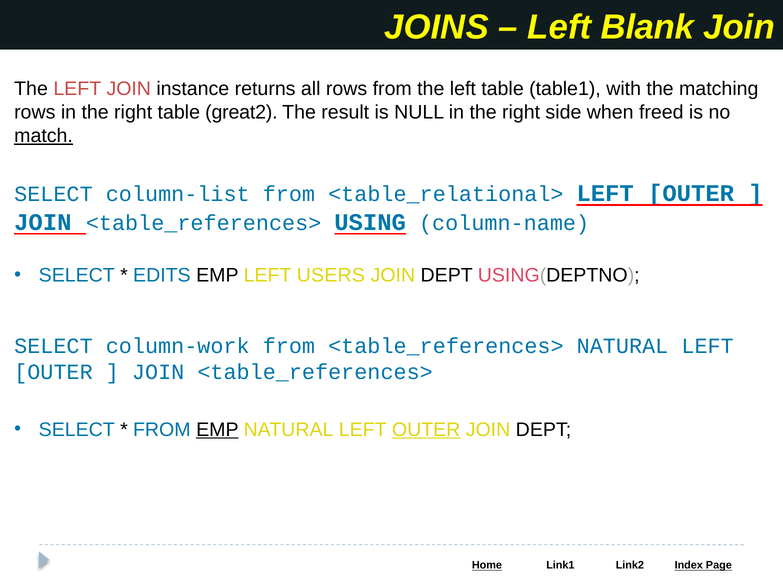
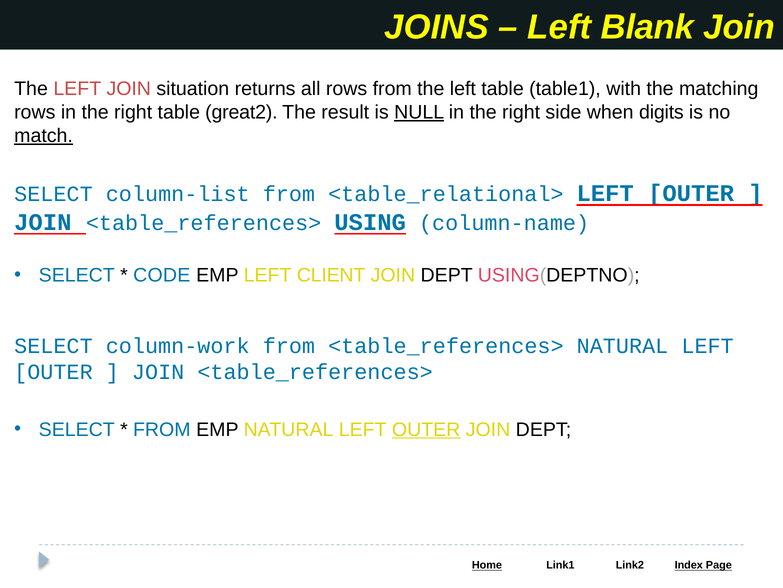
instance: instance -> situation
NULL underline: none -> present
freed: freed -> digits
EDITS: EDITS -> CODE
USERS: USERS -> CLIENT
EMP at (217, 429) underline: present -> none
